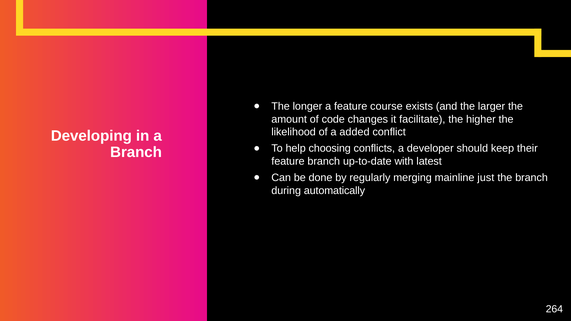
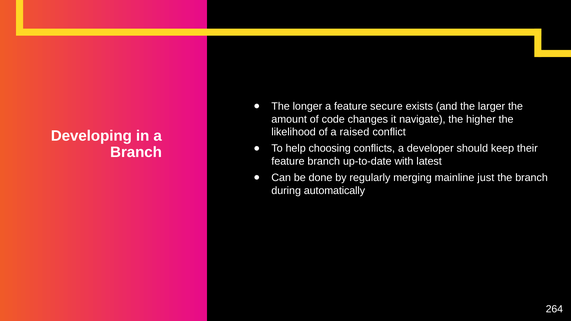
course: course -> secure
facilitate: facilitate -> navigate
added: added -> raised
